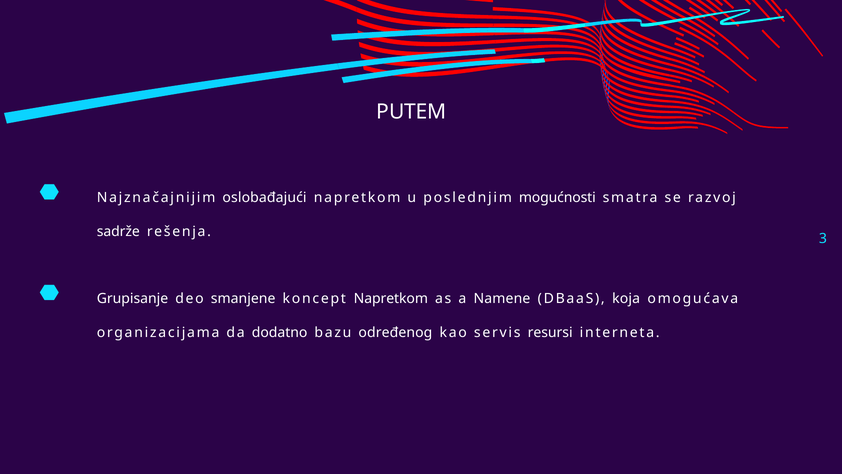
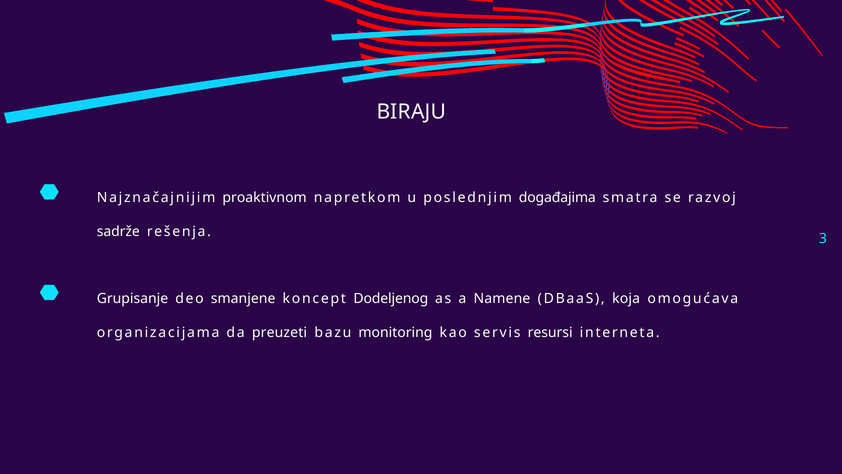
PUTEM: PUTEM -> BIRAJU
oslobađajući: oslobađajući -> proaktivnom
mogućnosti: mogućnosti -> događajima
koncept Napretkom: Napretkom -> Dodeljenog
dodatno: dodatno -> preuzeti
određenog: određenog -> monitoring
